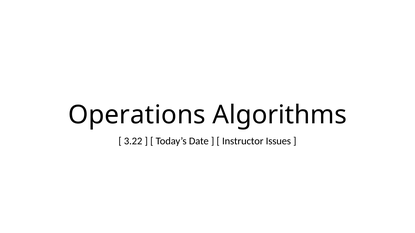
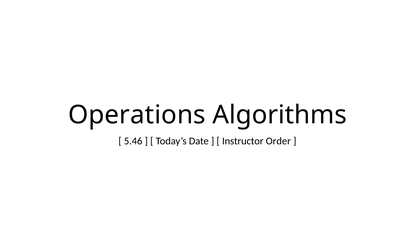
3.22: 3.22 -> 5.46
Issues: Issues -> Order
